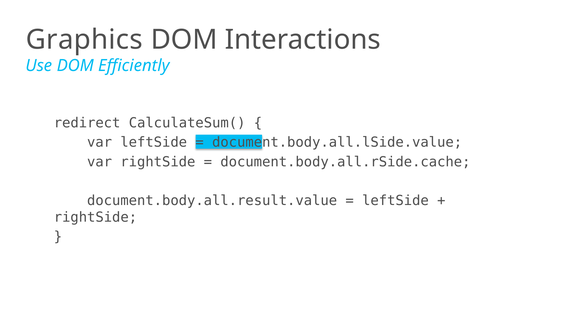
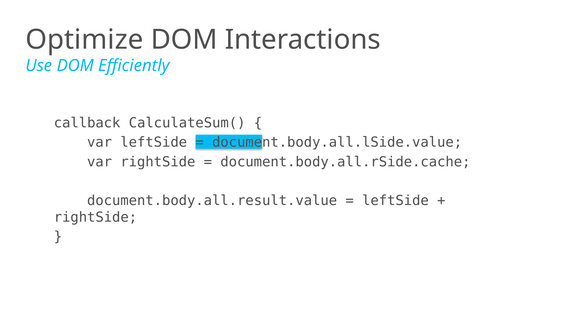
Graphics: Graphics -> Optimize
redirect: redirect -> callback
